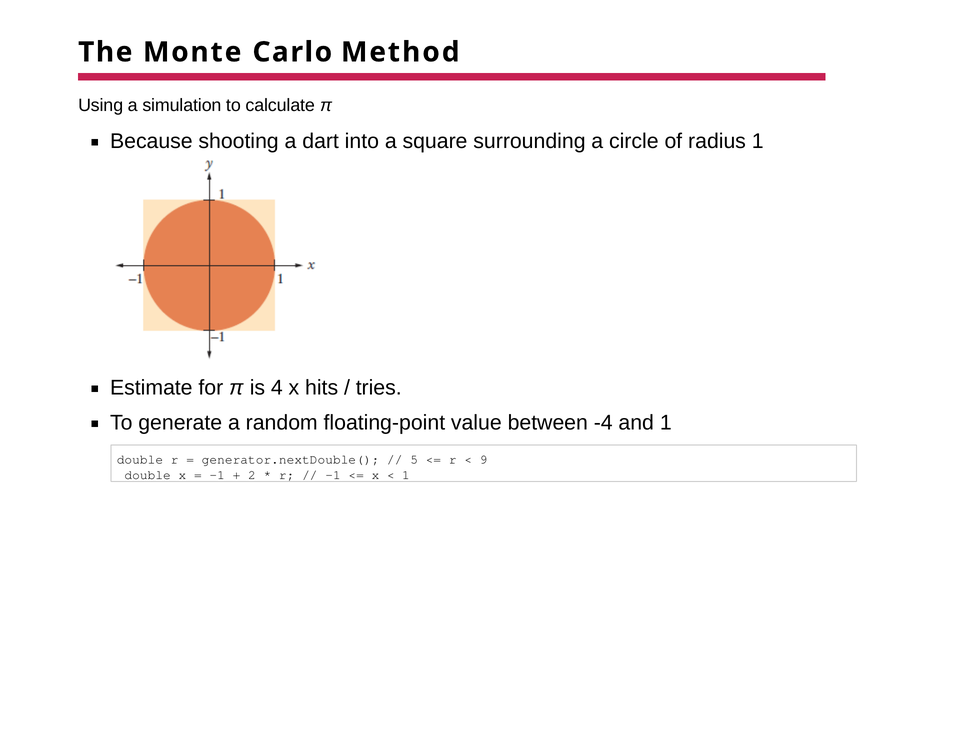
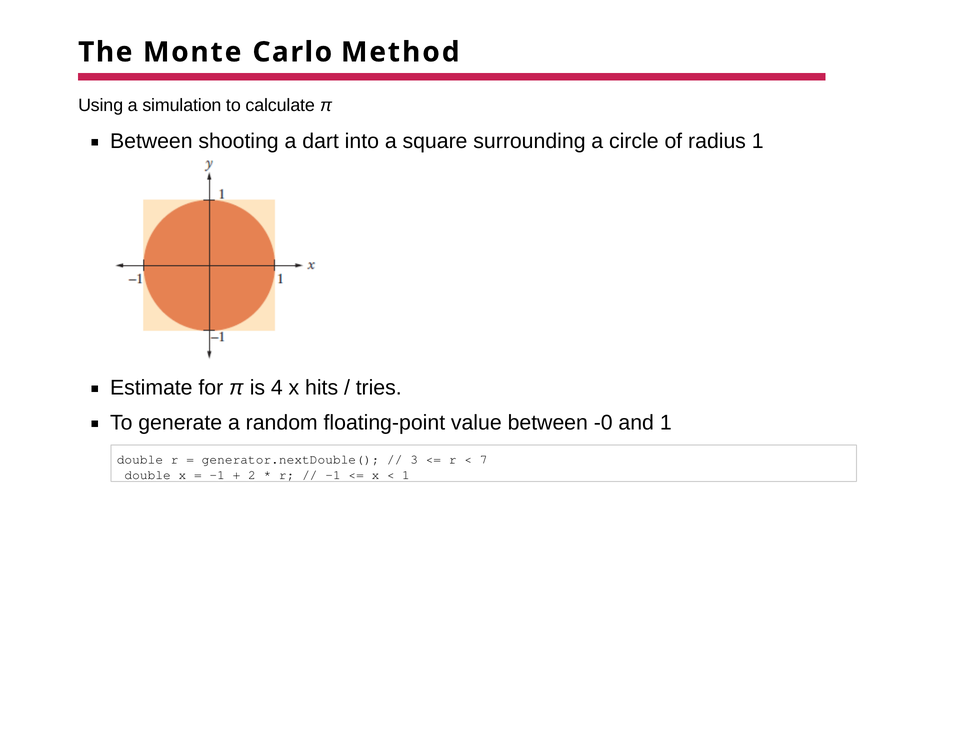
Because at (151, 141): Because -> Between
-4: -4 -> -0
5: 5 -> 3
9: 9 -> 7
